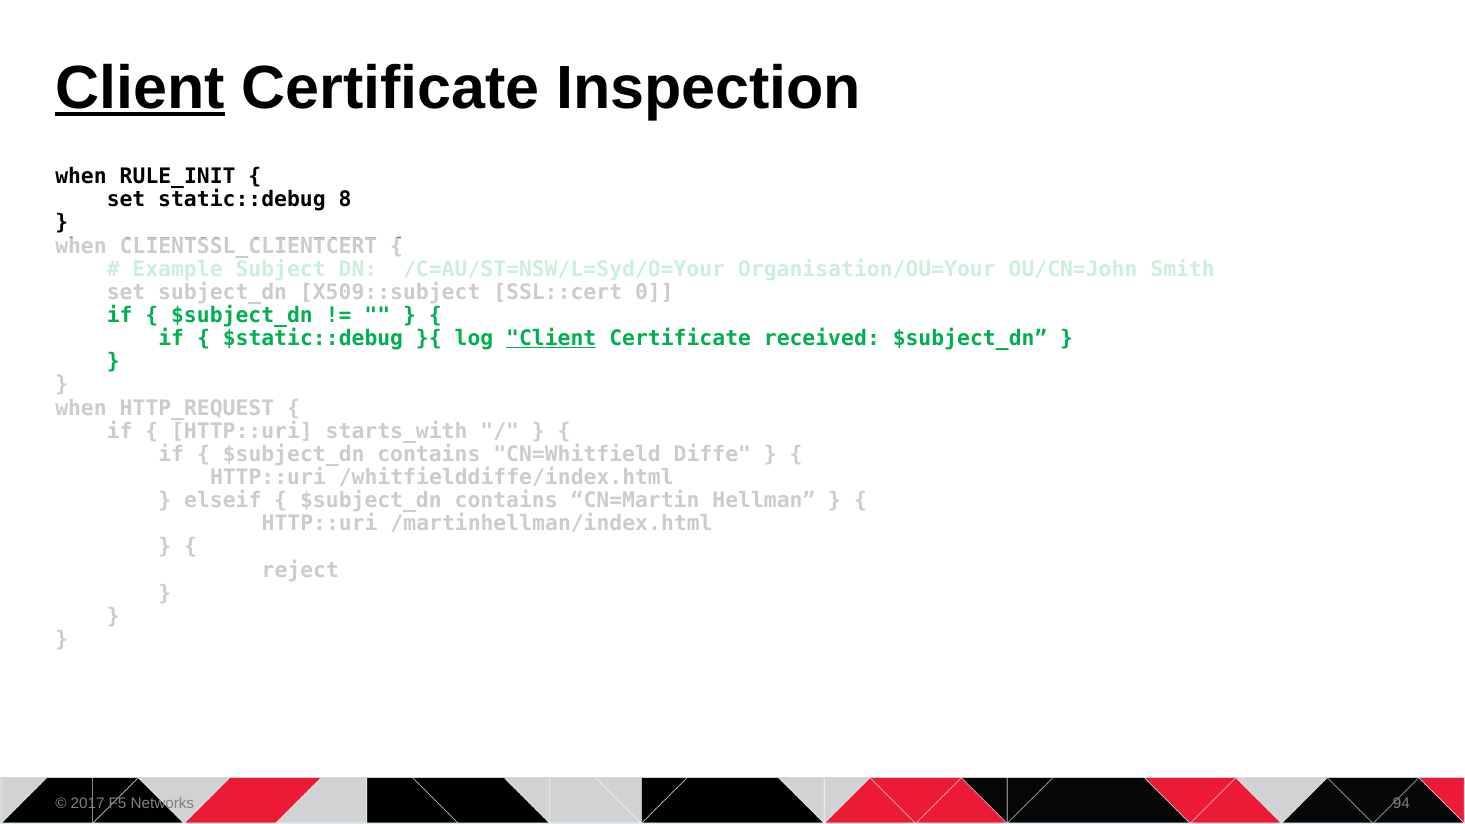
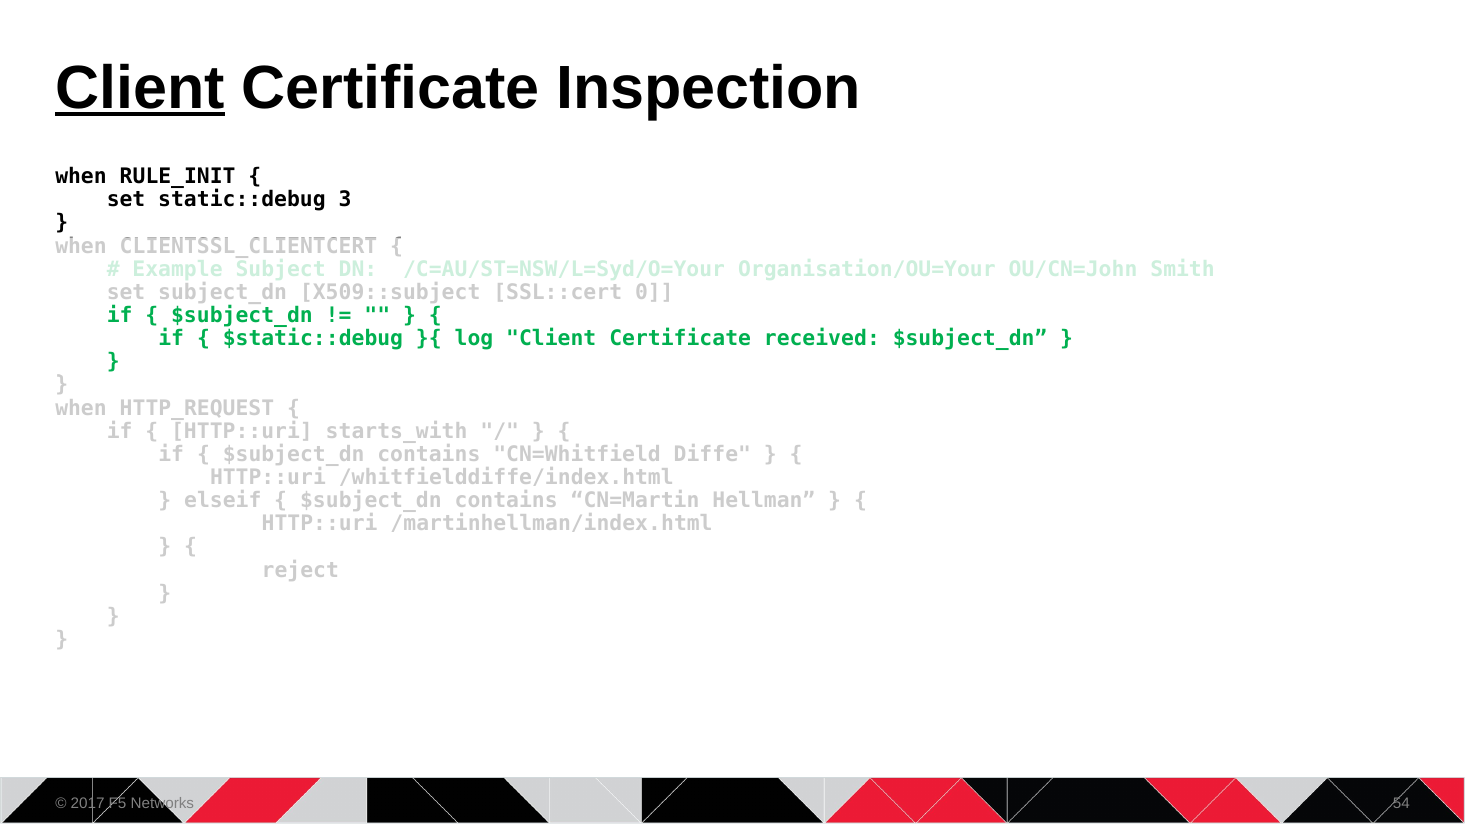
8: 8 -> 3
Client at (551, 339) underline: present -> none
94: 94 -> 54
